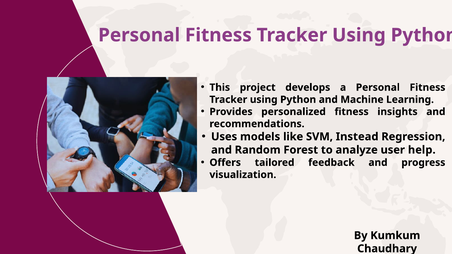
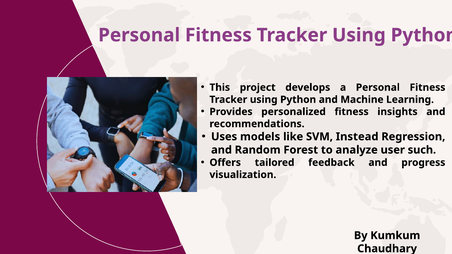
help: help -> such
